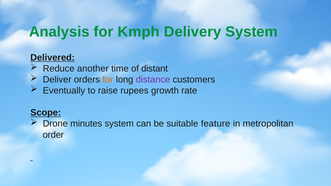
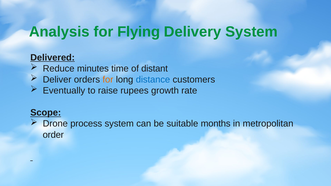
Kmph: Kmph -> Flying
another: another -> minutes
distance colour: purple -> blue
minutes: minutes -> process
feature: feature -> months
